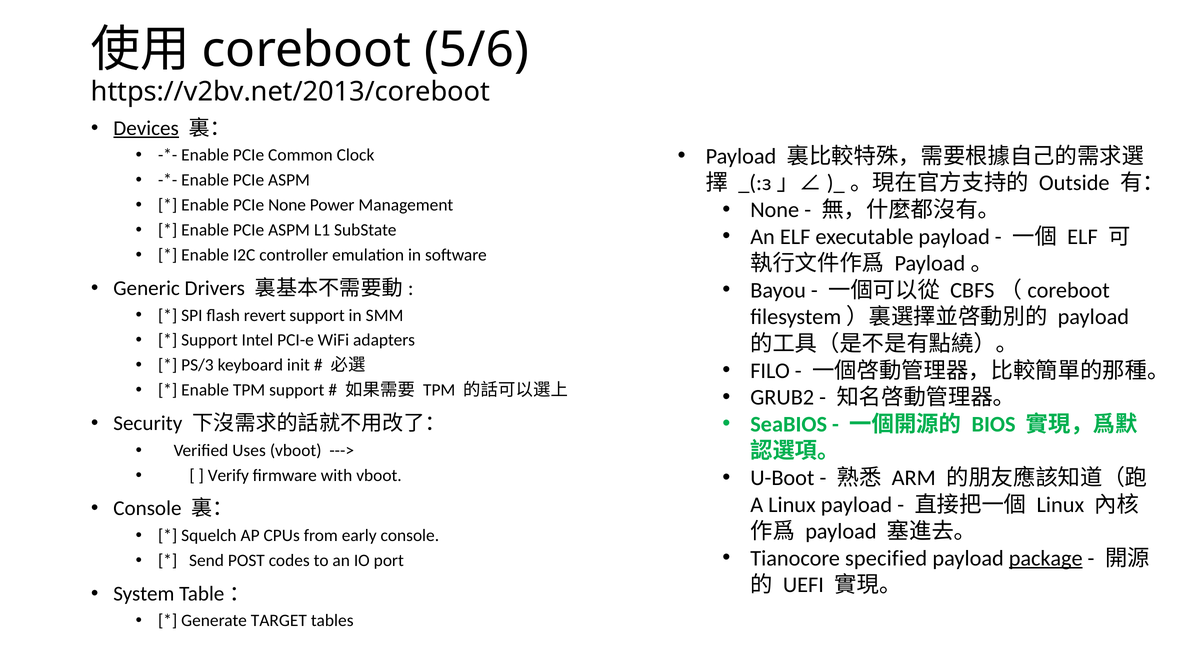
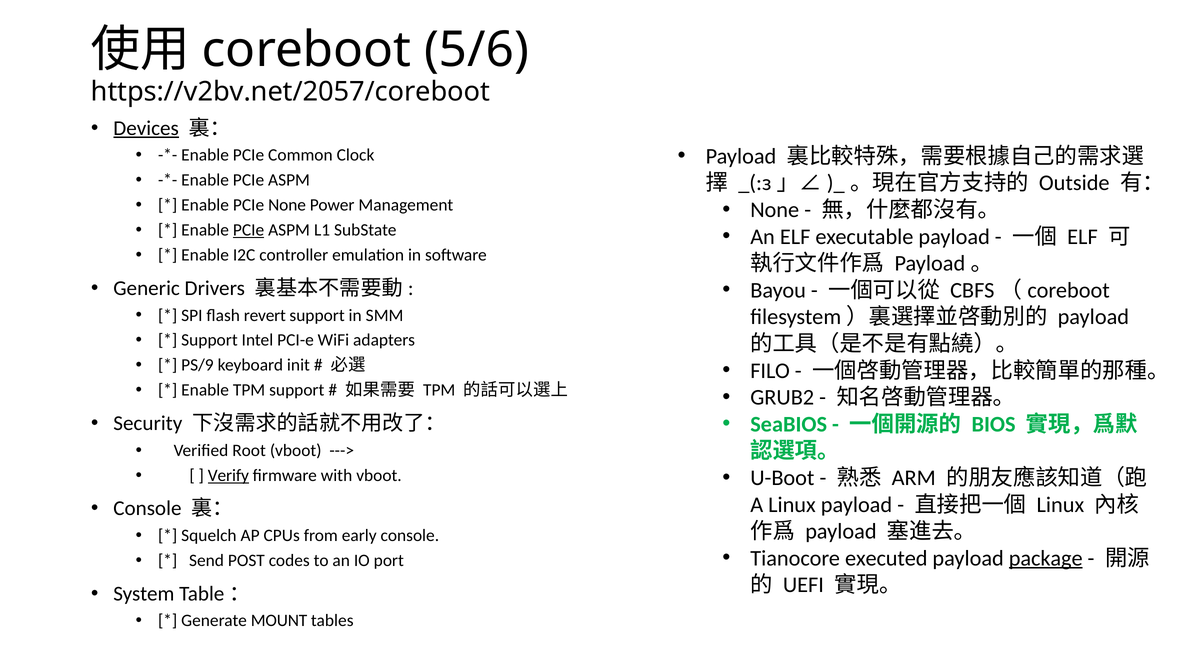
https://v2bv.net/2013/coreboot: https://v2bv.net/2013/coreboot -> https://v2bv.net/2057/coreboot
PCIe at (249, 230) underline: none -> present
PS/3: PS/3 -> PS/9
Uses: Uses -> Root
Verify underline: none -> present
specified: specified -> executed
TARGET: TARGET -> MOUNT
